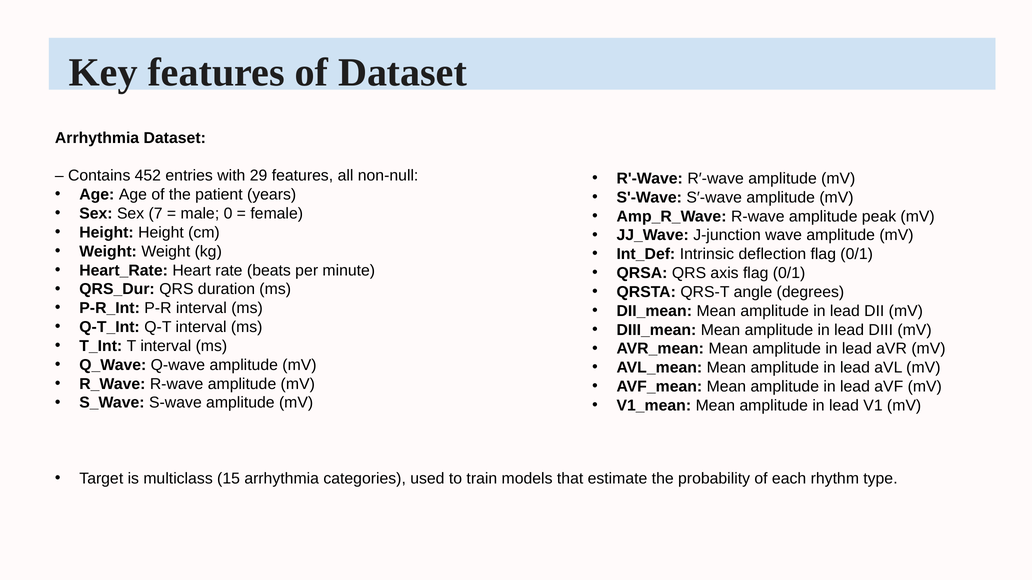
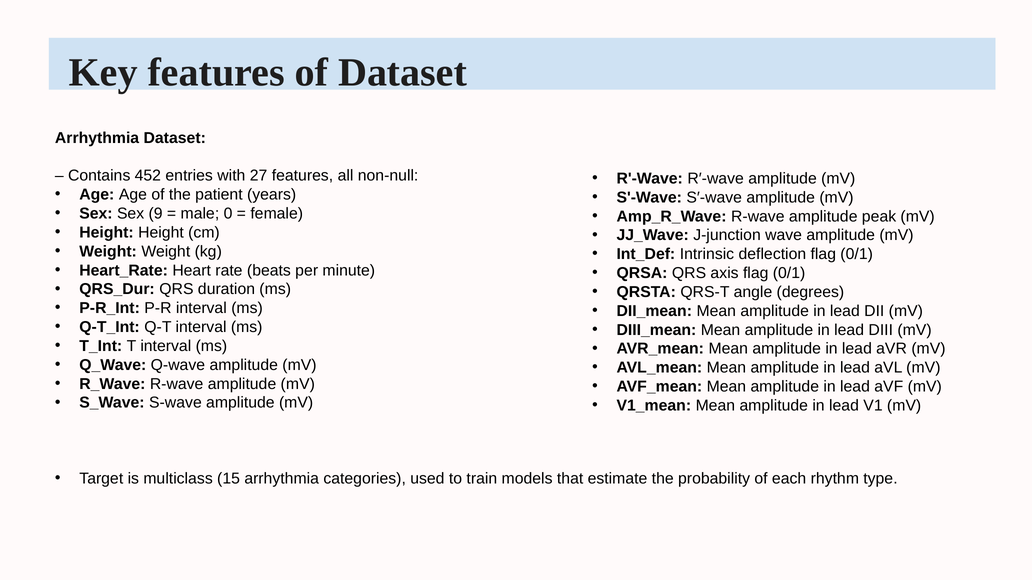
29: 29 -> 27
7: 7 -> 9
